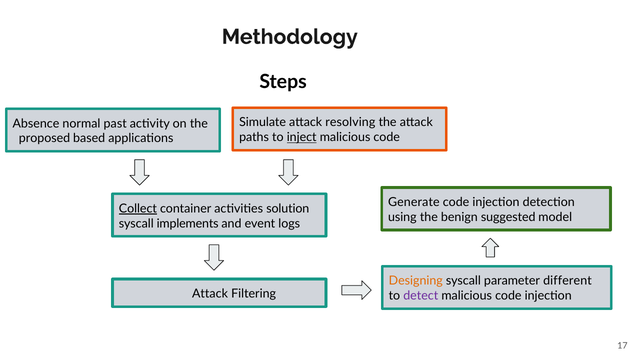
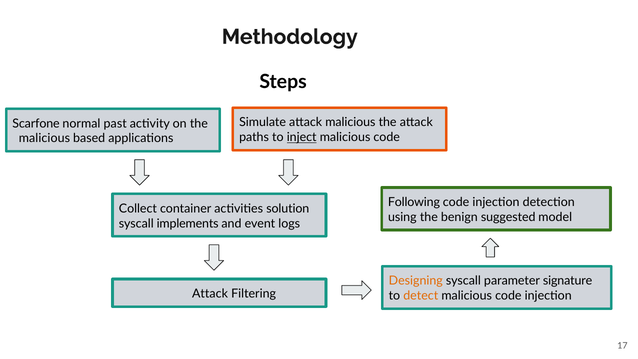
attack resolving: resolving -> malicious
Absence: Absence -> Scarfone
proposed at (44, 138): proposed -> malicious
Generate: Generate -> Following
Collect underline: present -> none
different: different -> signature
detect colour: purple -> orange
